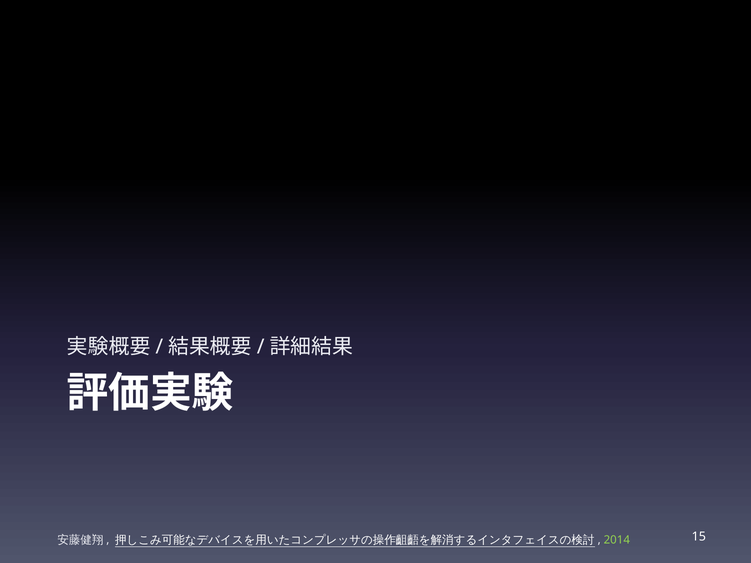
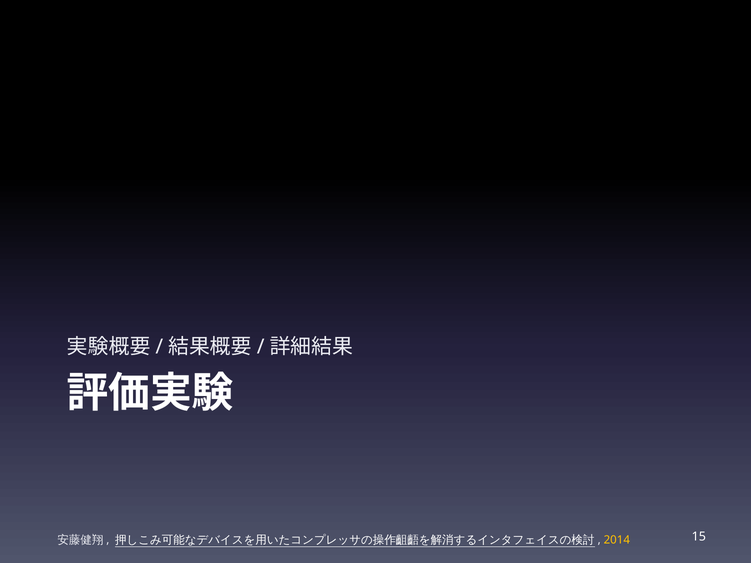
2014 colour: light green -> yellow
